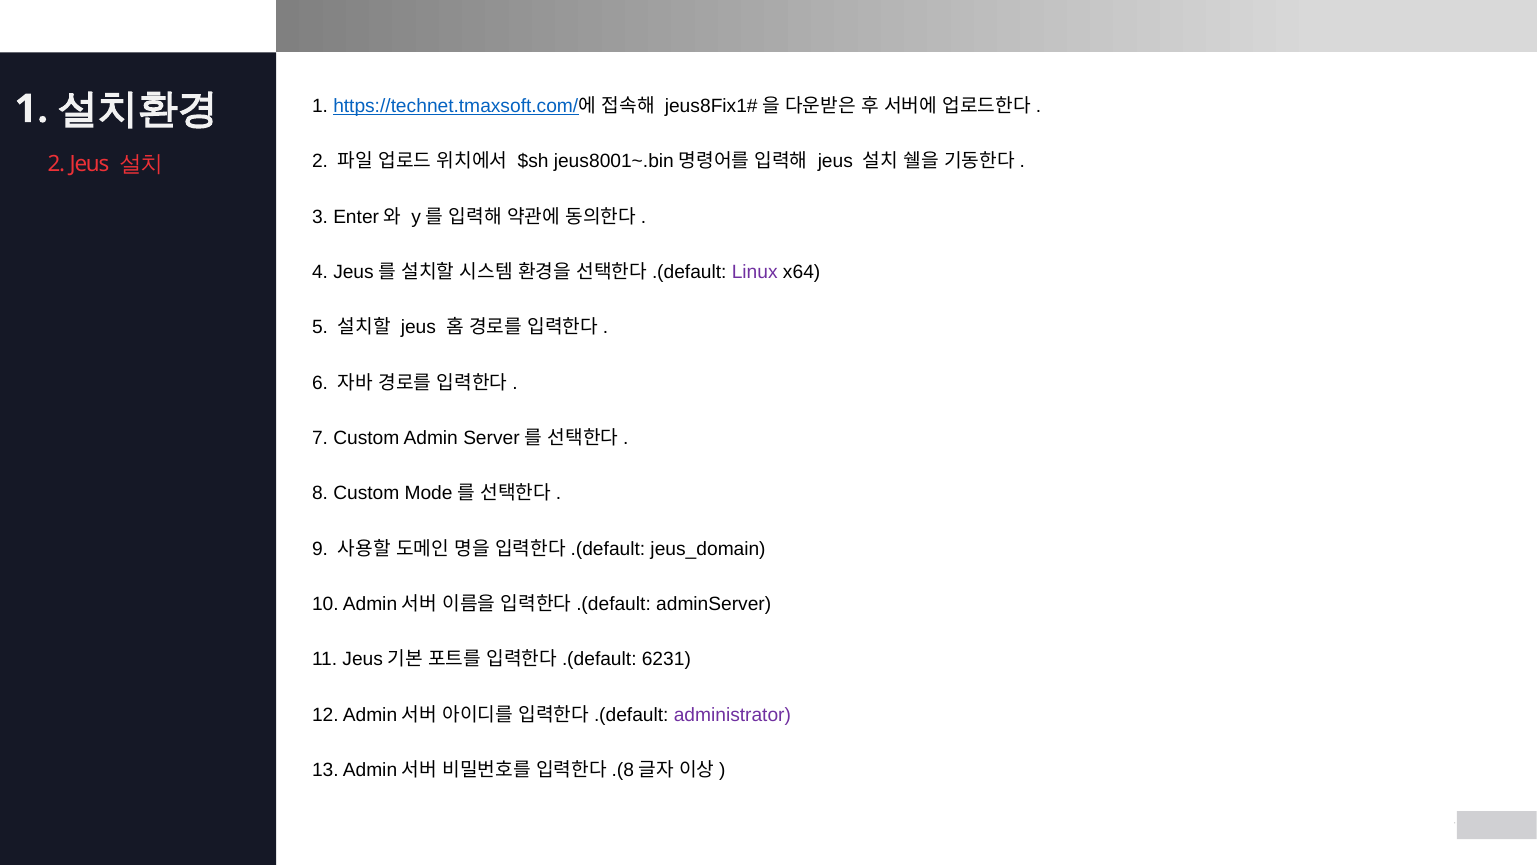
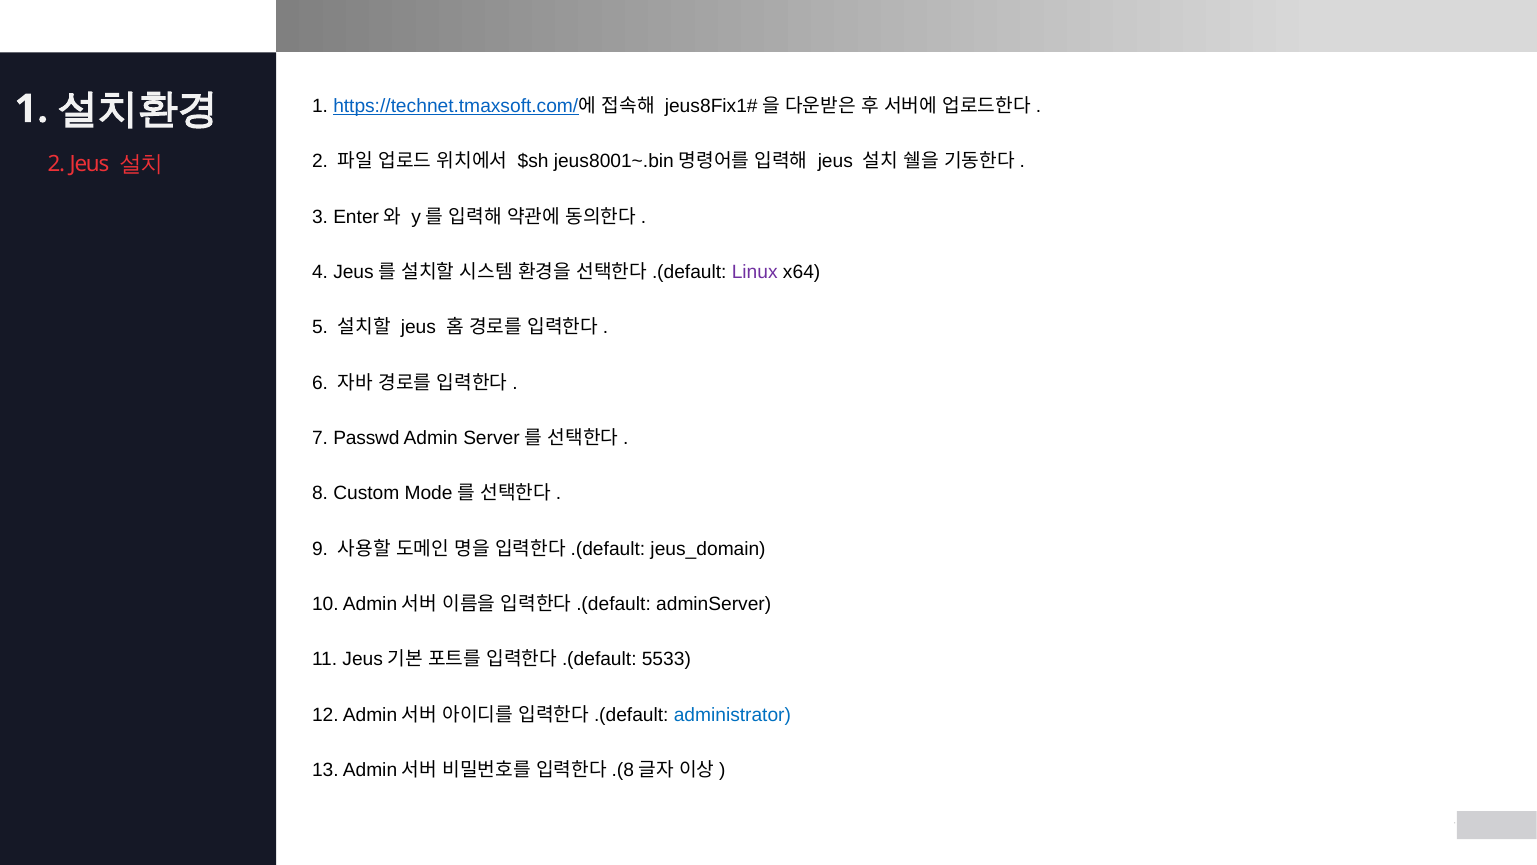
7 Custom: Custom -> Passwd
6231: 6231 -> 5533
administrator colour: purple -> blue
